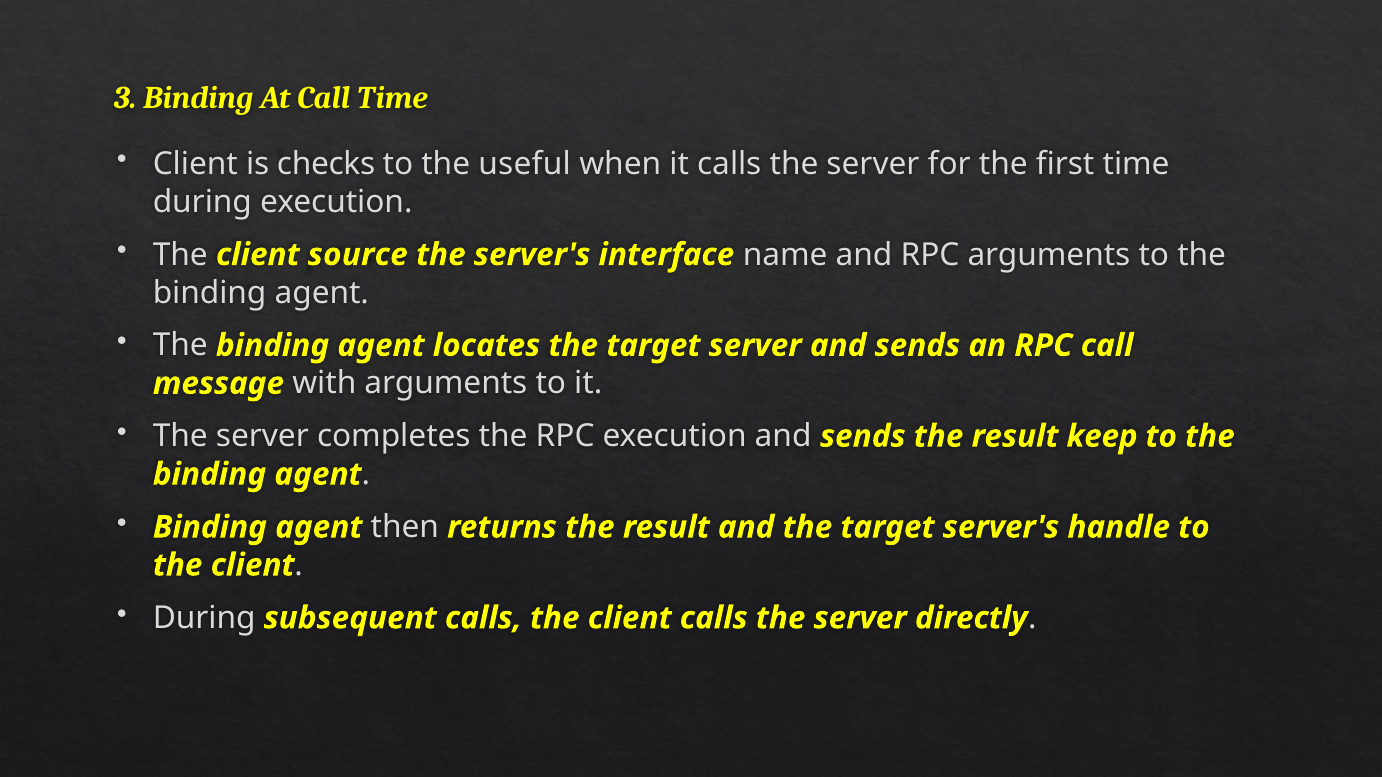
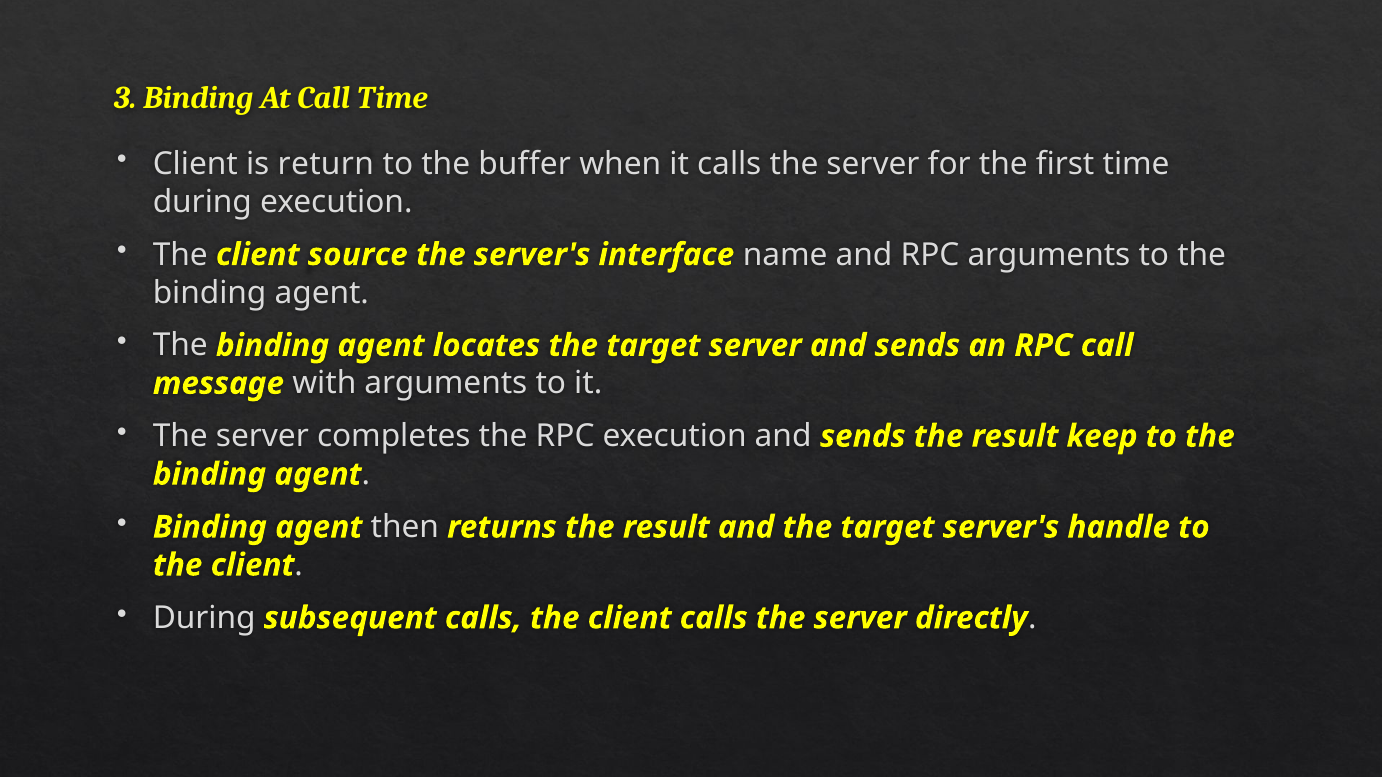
checks: checks -> return
useful: useful -> buffer
